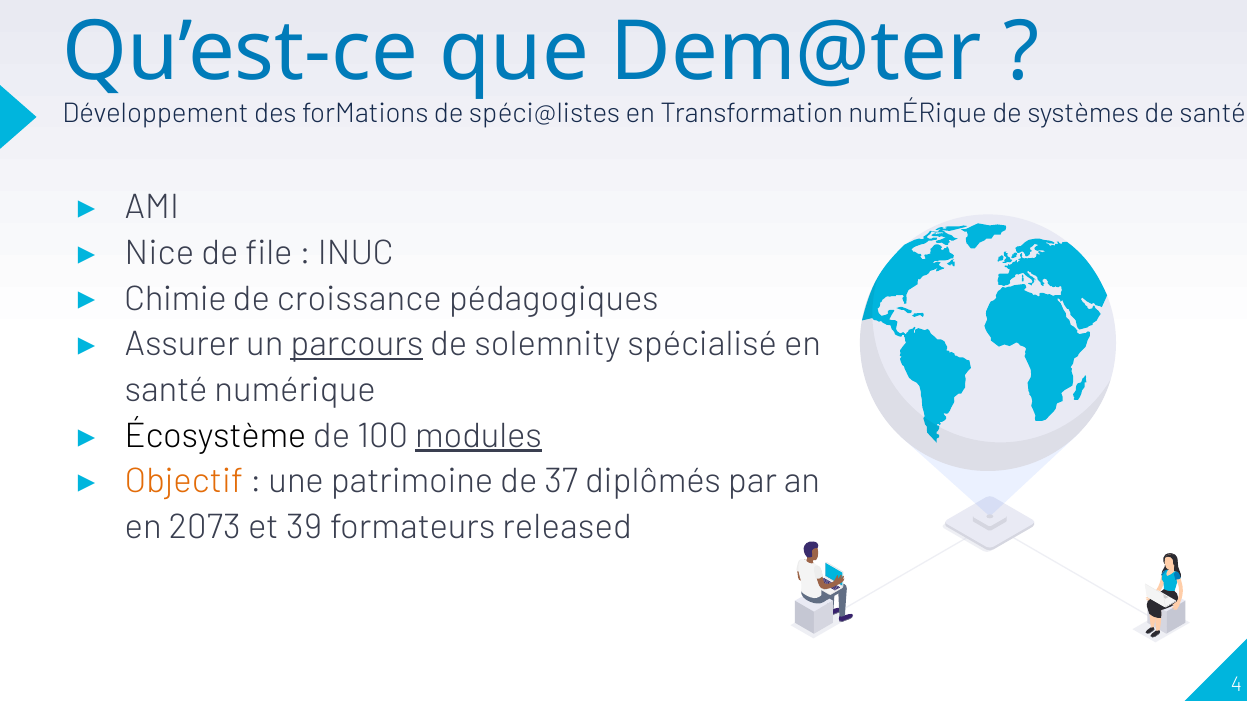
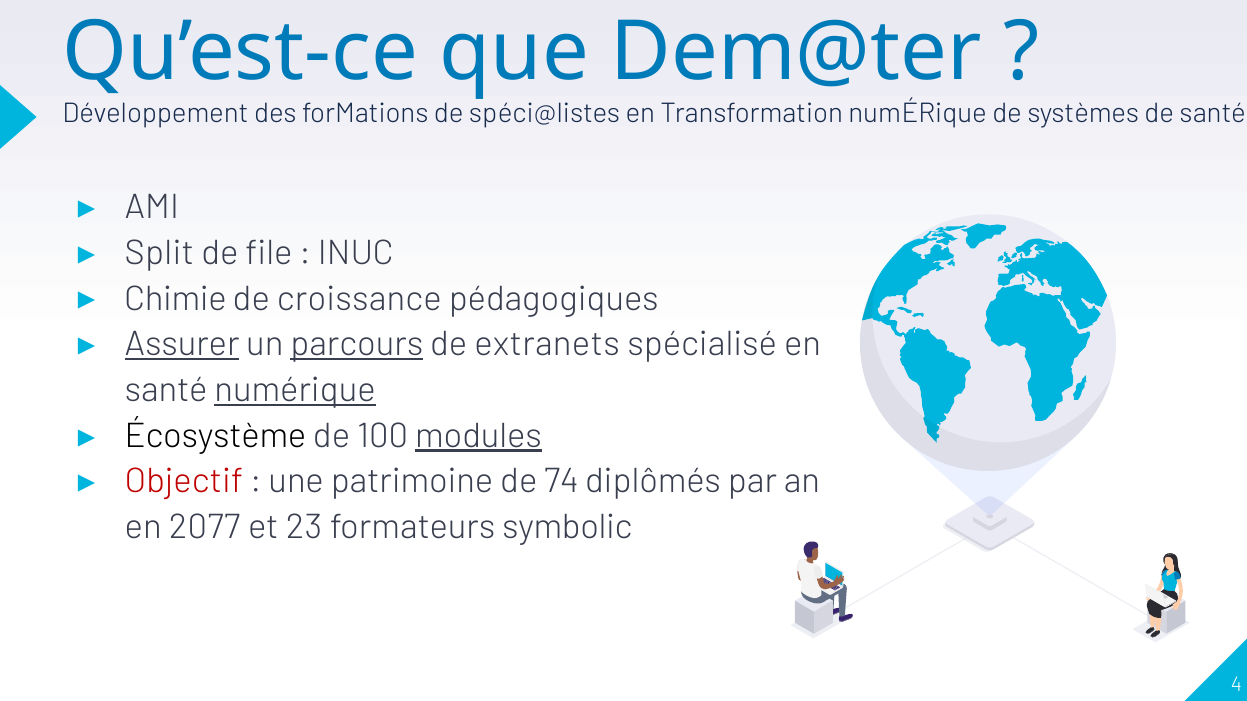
Nice: Nice -> Split
Assurer underline: none -> present
solemnity: solemnity -> extranets
numérique at (295, 390) underline: none -> present
Objectif colour: orange -> red
37: 37 -> 74
2073: 2073 -> 2077
39: 39 -> 23
released: released -> symbolic
